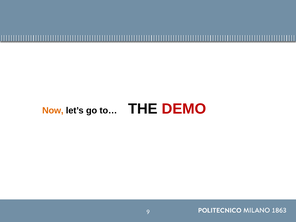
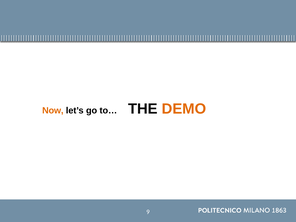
DEMO colour: red -> orange
